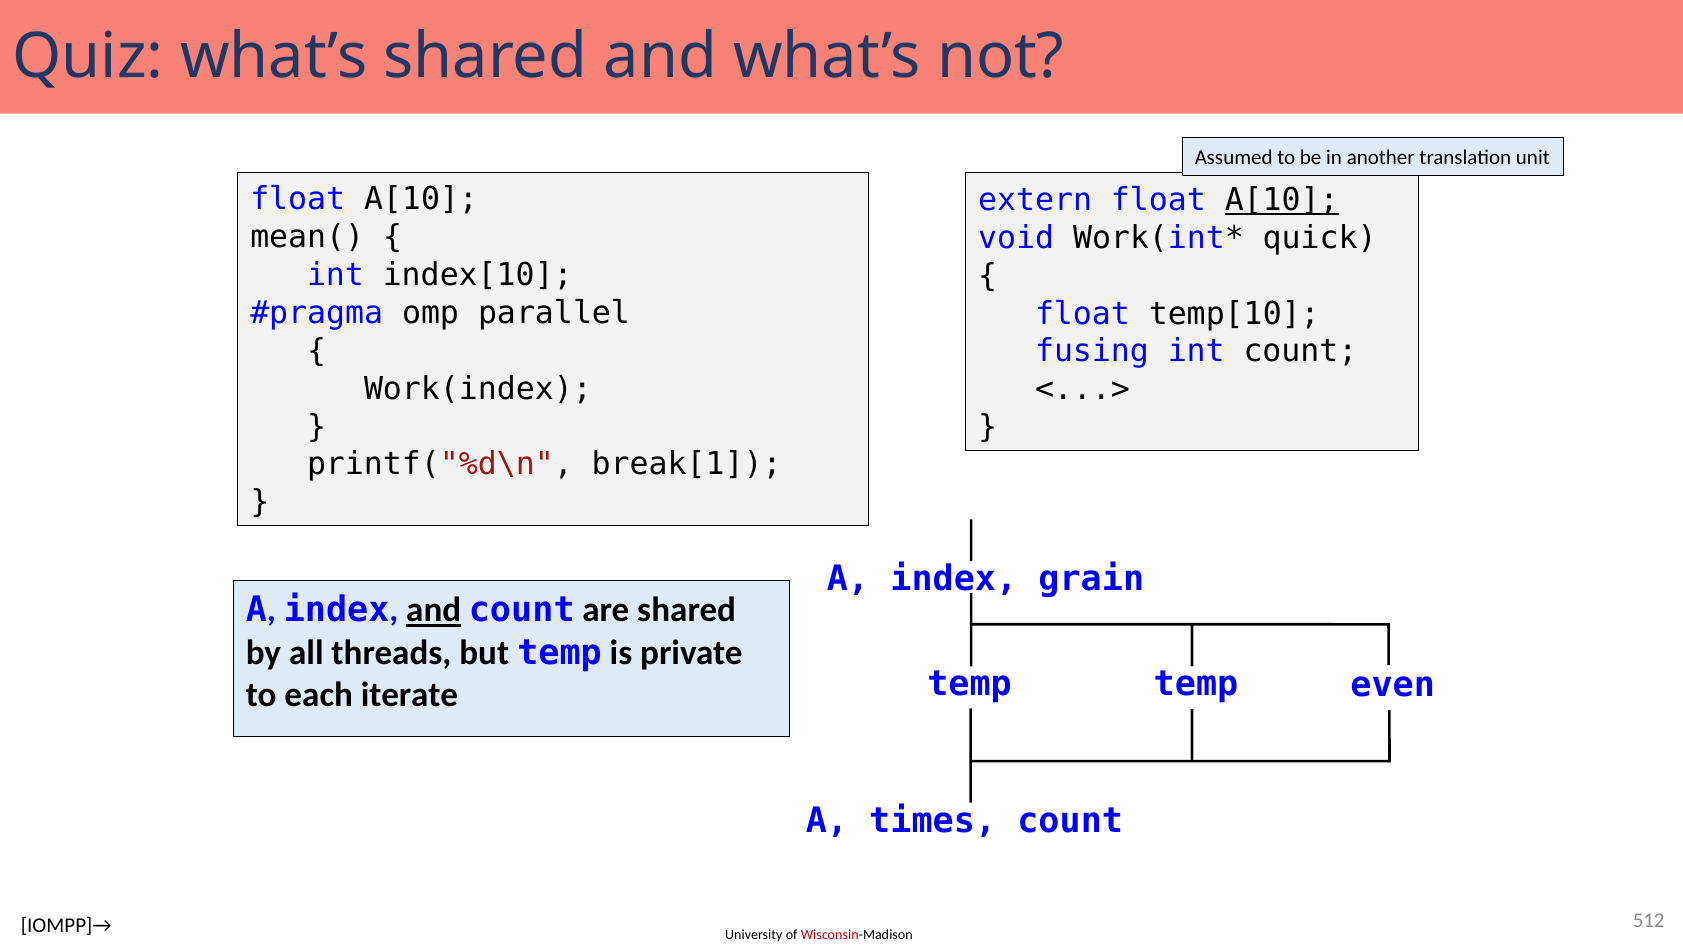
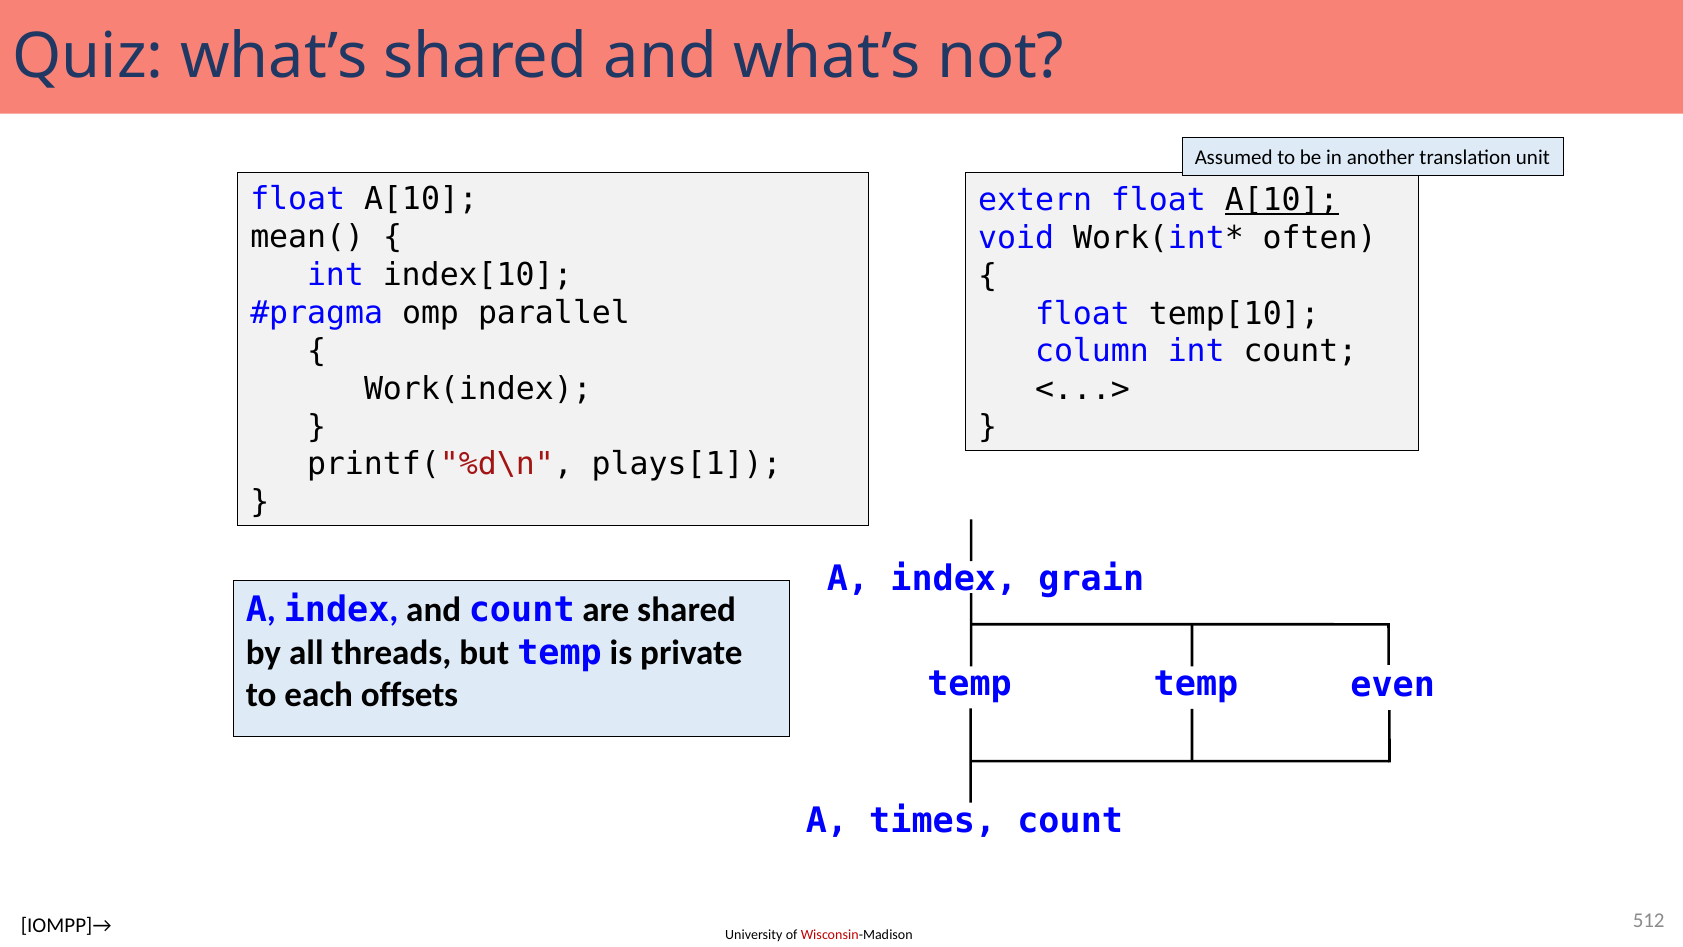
quick: quick -> often
fusing: fusing -> column
break[1: break[1 -> plays[1
and at (434, 610) underline: present -> none
iterate: iterate -> offsets
